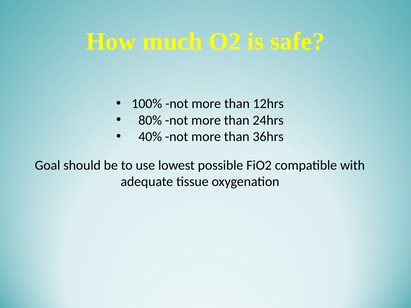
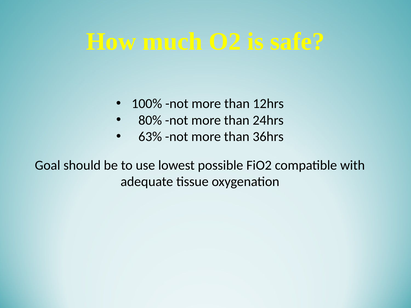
40%: 40% -> 63%
